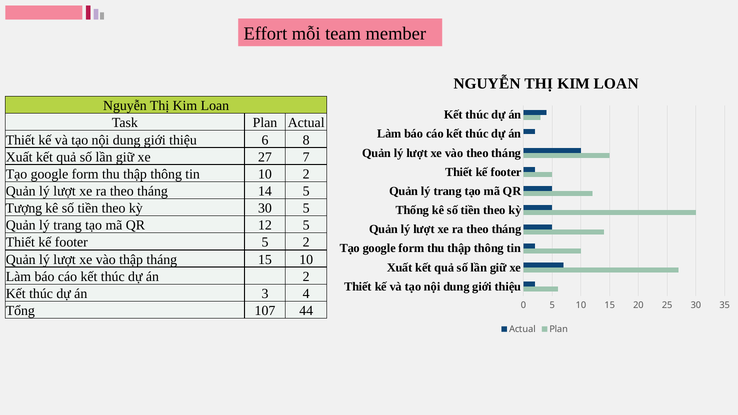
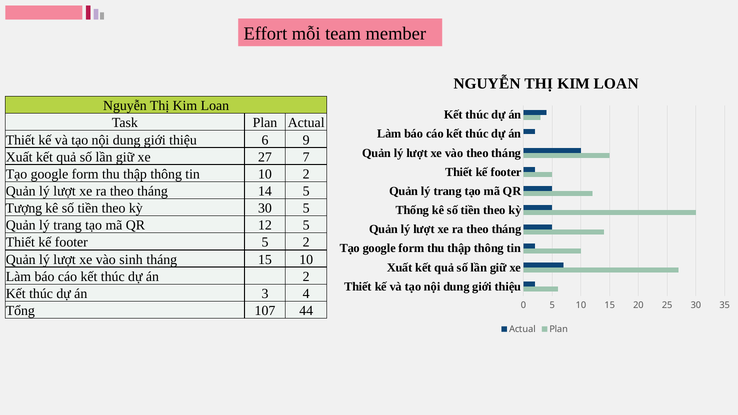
8: 8 -> 9
vào thập: thập -> sinh
